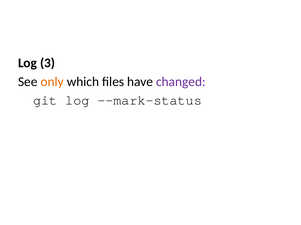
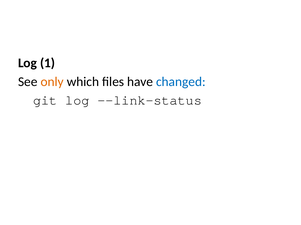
3: 3 -> 1
changed colour: purple -> blue
--mark-status: --mark-status -> --link-status
